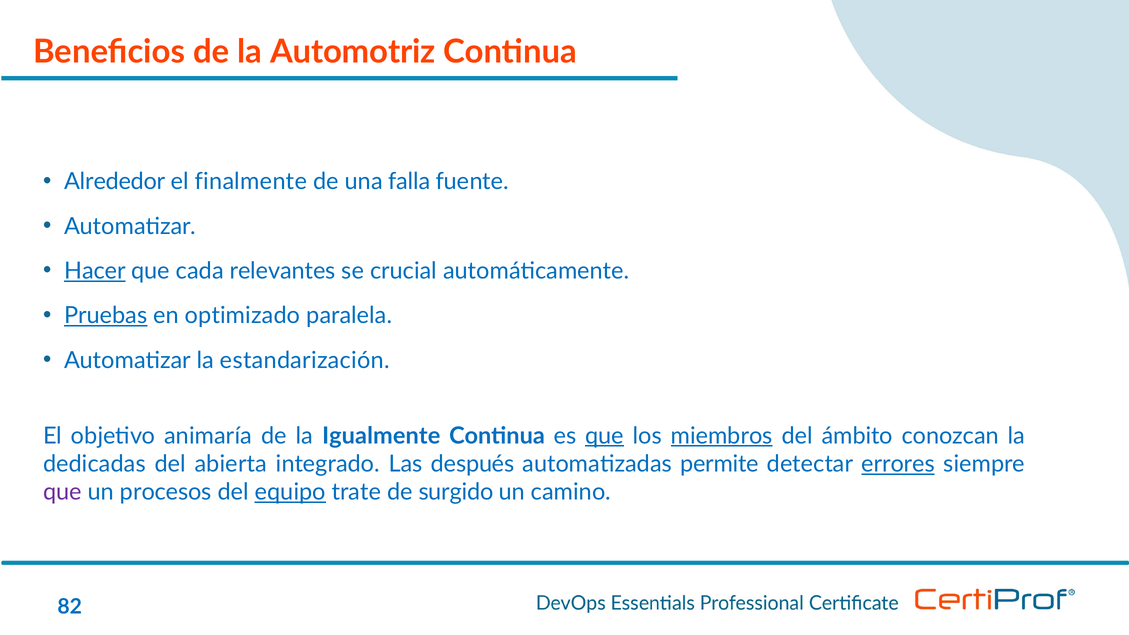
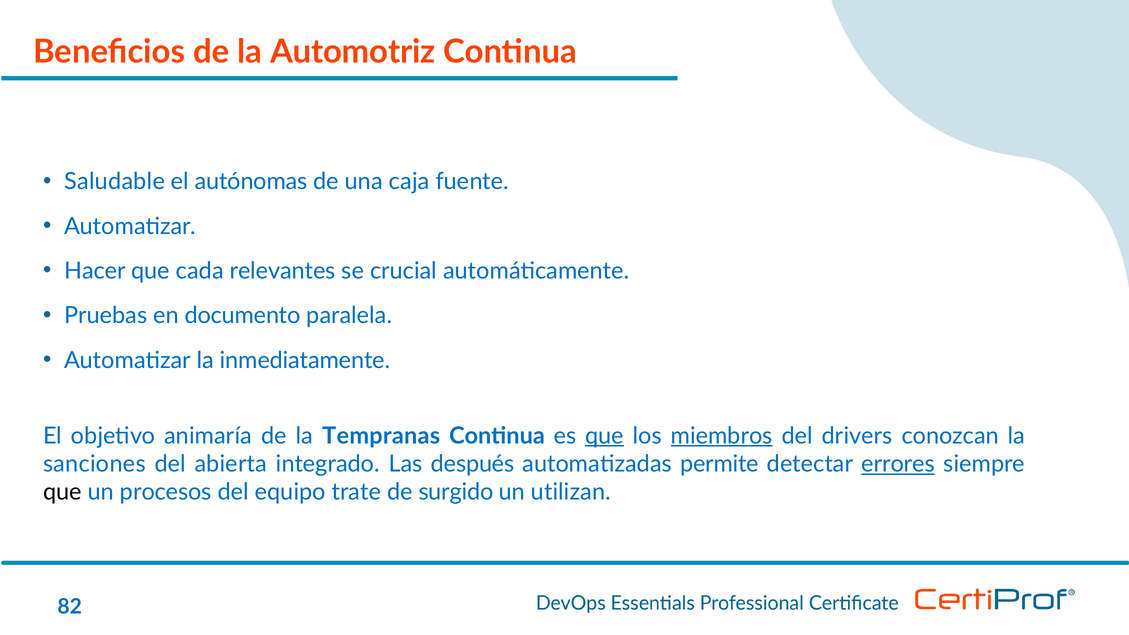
Alrededor: Alrededor -> Saludable
finalmente: finalmente -> autónomas
falla: falla -> caja
Hacer underline: present -> none
Pruebas underline: present -> none
optimizado: optimizado -> documento
estandarización: estandarización -> inmediatamente
Igualmente: Igualmente -> Tempranas
ámbito: ámbito -> drivers
dedicadas: dedicadas -> sanciones
que at (62, 492) colour: purple -> black
equipo underline: present -> none
camino: camino -> utilizan
